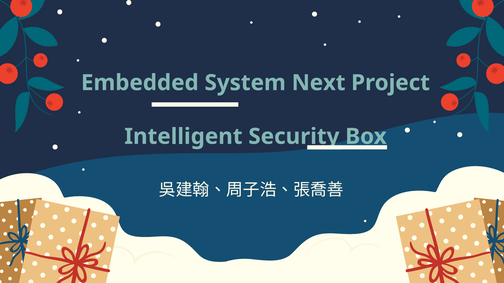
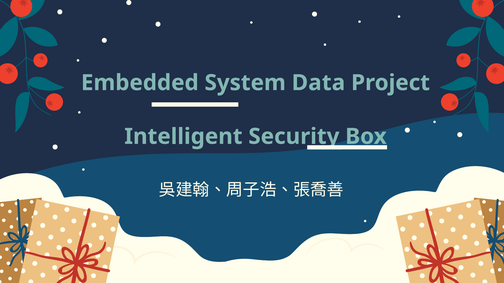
Next: Next -> Data
